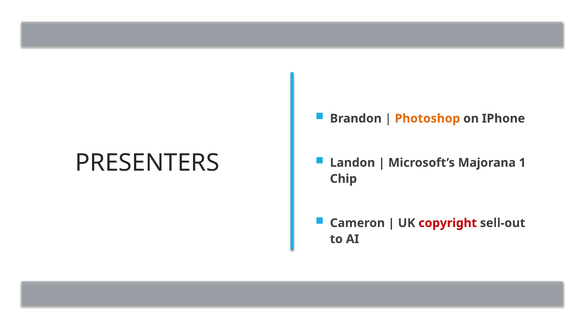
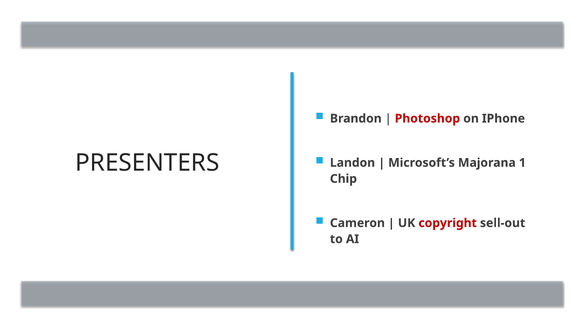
Photoshop colour: orange -> red
